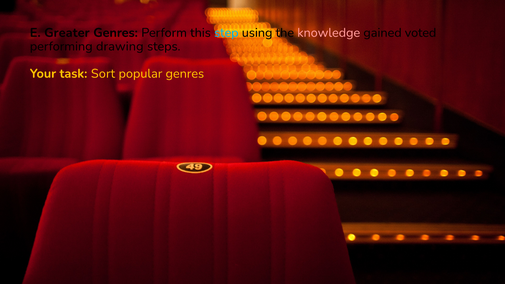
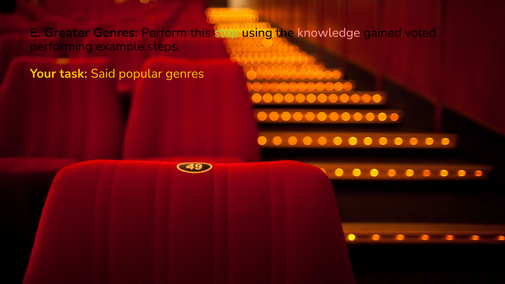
step colour: light blue -> light green
drawing: drawing -> example
Sort: Sort -> Said
